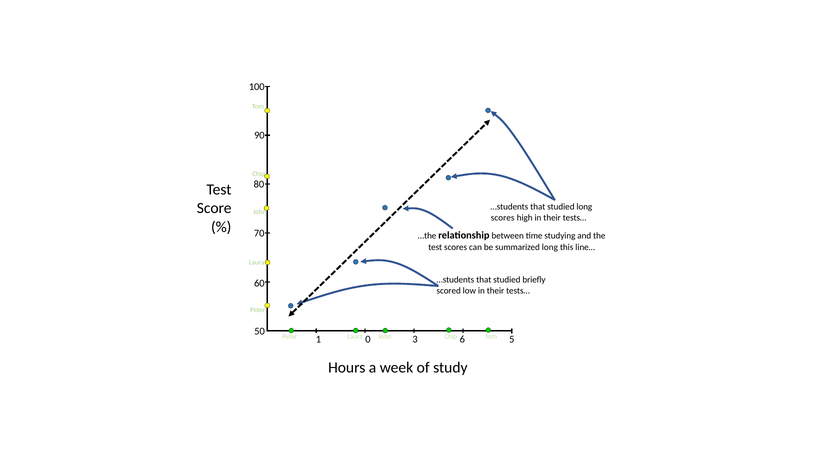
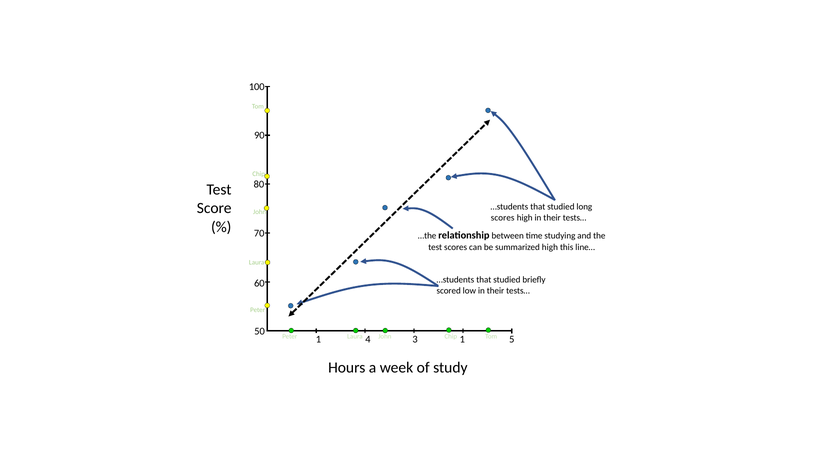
summarized long: long -> high
0: 0 -> 4
3 6: 6 -> 1
